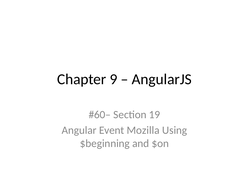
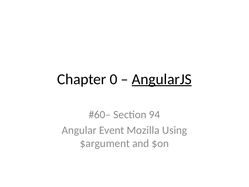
9: 9 -> 0
AngularJS underline: none -> present
19: 19 -> 94
$beginning: $beginning -> $argument
